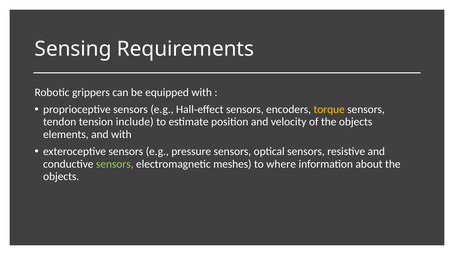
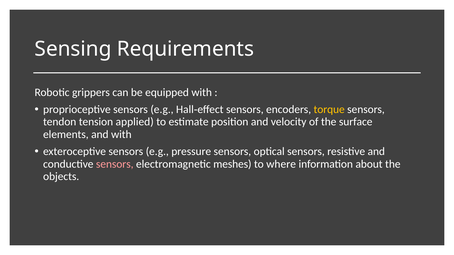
include: include -> applied
of the objects: objects -> surface
sensors at (115, 164) colour: light green -> pink
